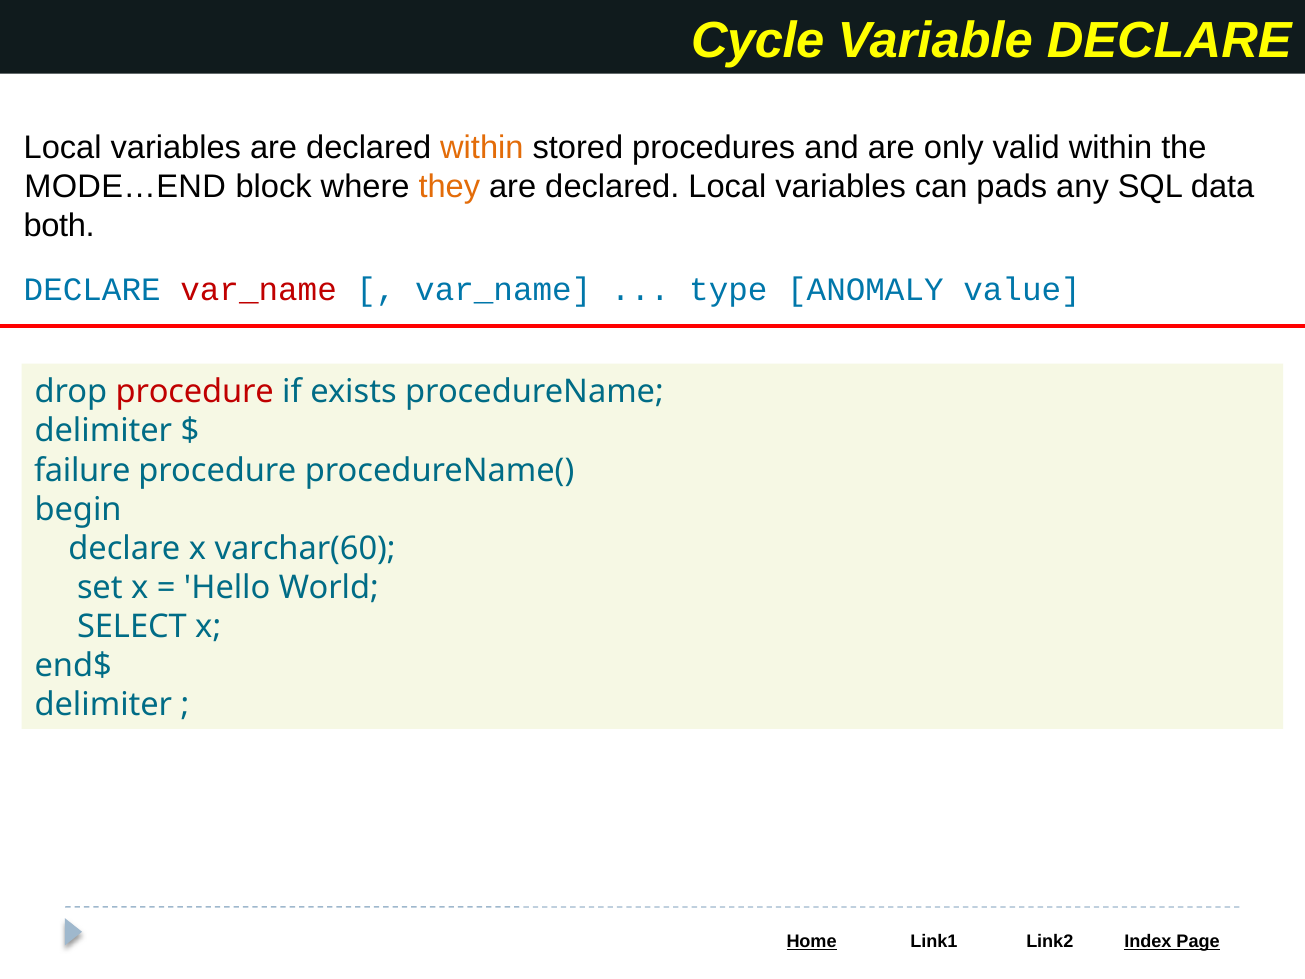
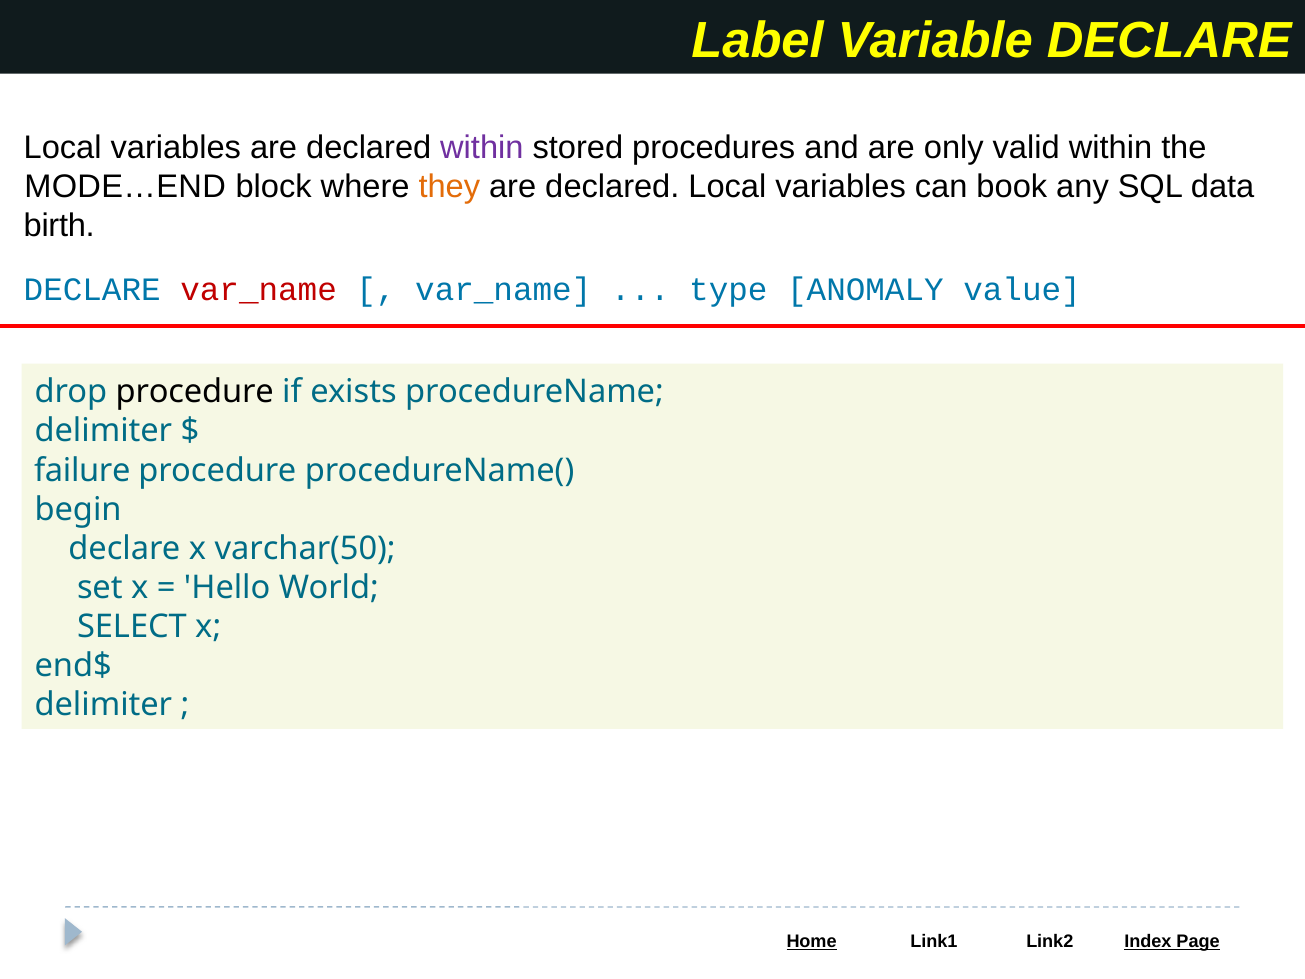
Cycle: Cycle -> Label
within at (482, 148) colour: orange -> purple
pads: pads -> book
both: both -> birth
procedure at (195, 392) colour: red -> black
varchar(60: varchar(60 -> varchar(50
